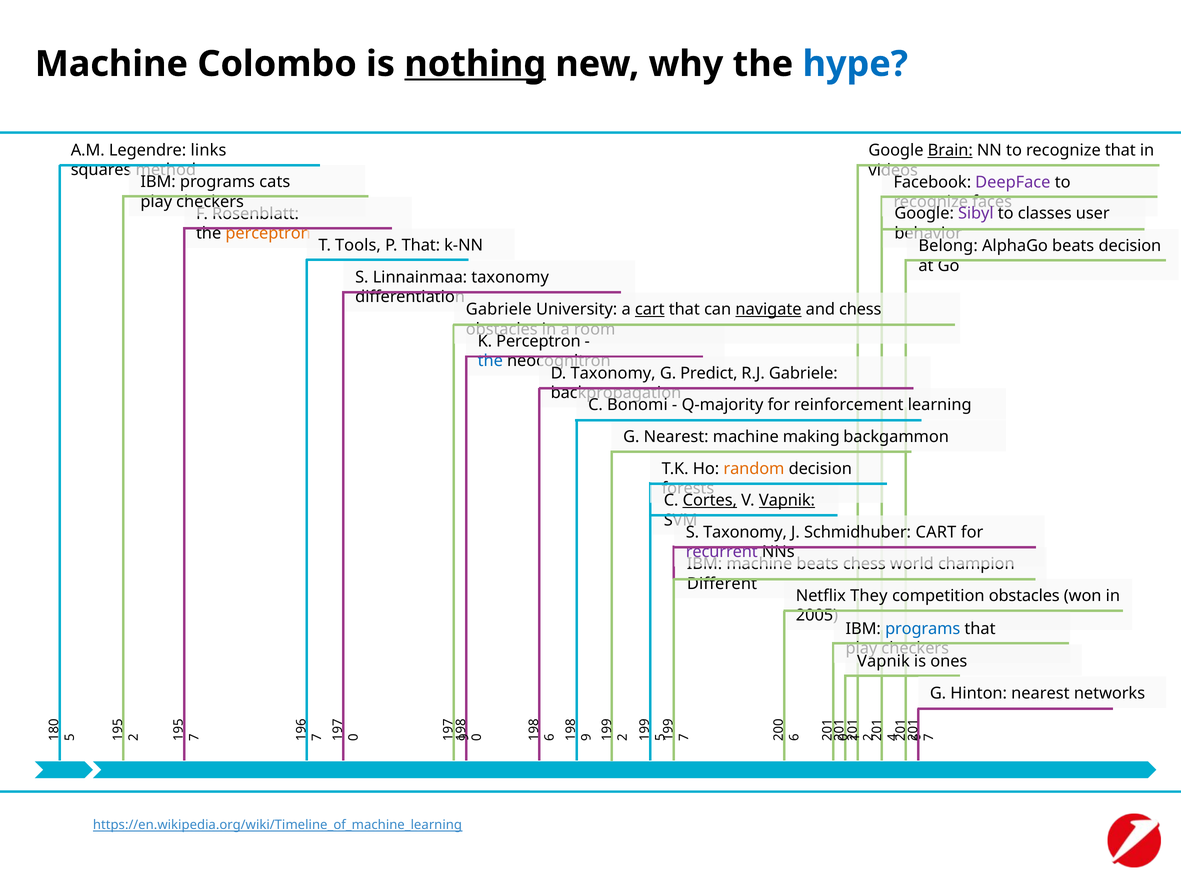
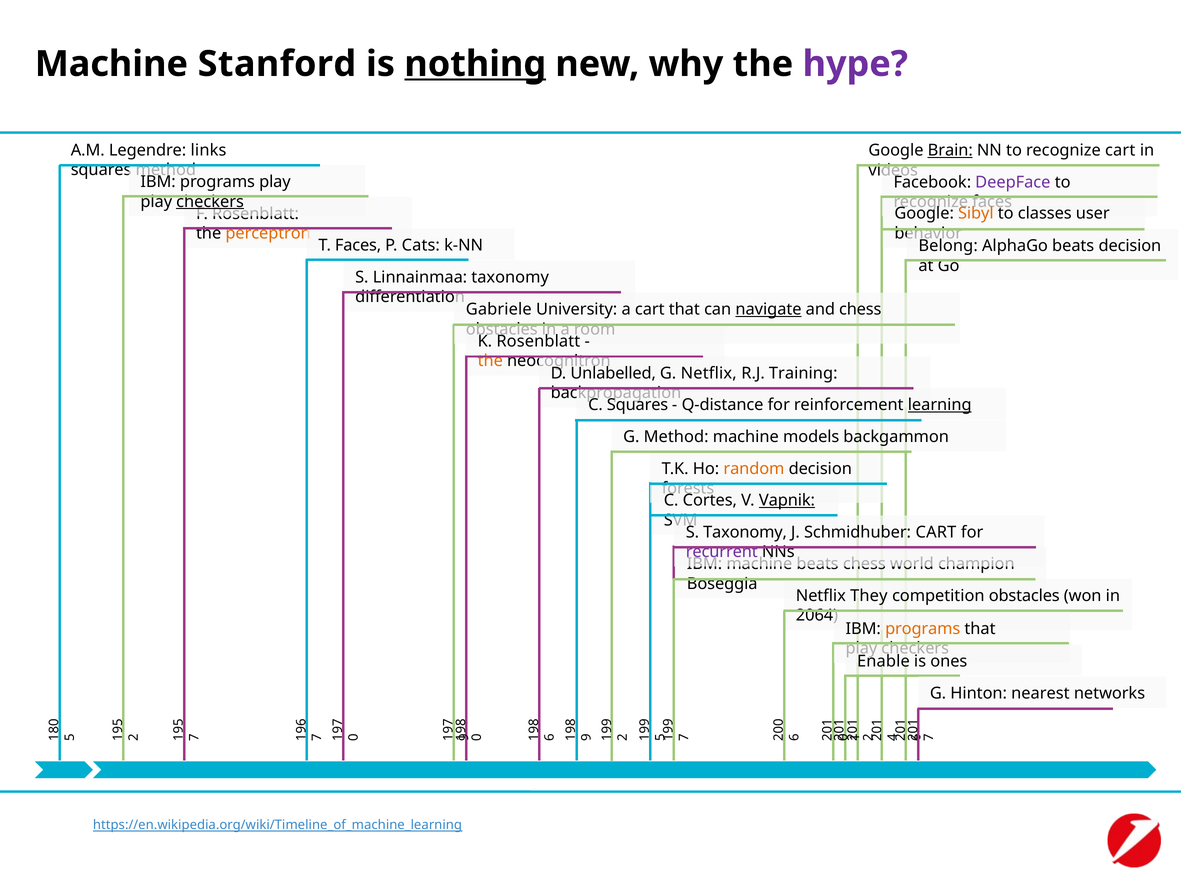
Colombo: Colombo -> Stanford
hype colour: blue -> purple
recognize that: that -> cart
programs cats: cats -> play
checkers at (210, 202) underline: none -> present
Sibyl colour: purple -> orange
T Tools: Tools -> Faces
P That: That -> Cats
cart at (650, 309) underline: present -> none
K Perceptron: Perceptron -> Rosenblatt
the at (490, 361) colour: blue -> orange
D Taxonomy: Taxonomy -> Unlabelled
G Predict: Predict -> Netflix
R.J Gabriele: Gabriele -> Training
C Bonomi: Bonomi -> Squares
Q-majority: Q-majority -> Q-distance
learning underline: none -> present
G Nearest: Nearest -> Method
making: making -> models
Cortes underline: present -> none
Different: Different -> Boseggia
2005: 2005 -> 2064
programs at (923, 628) colour: blue -> orange
Vapnik at (883, 661): Vapnik -> Enable
